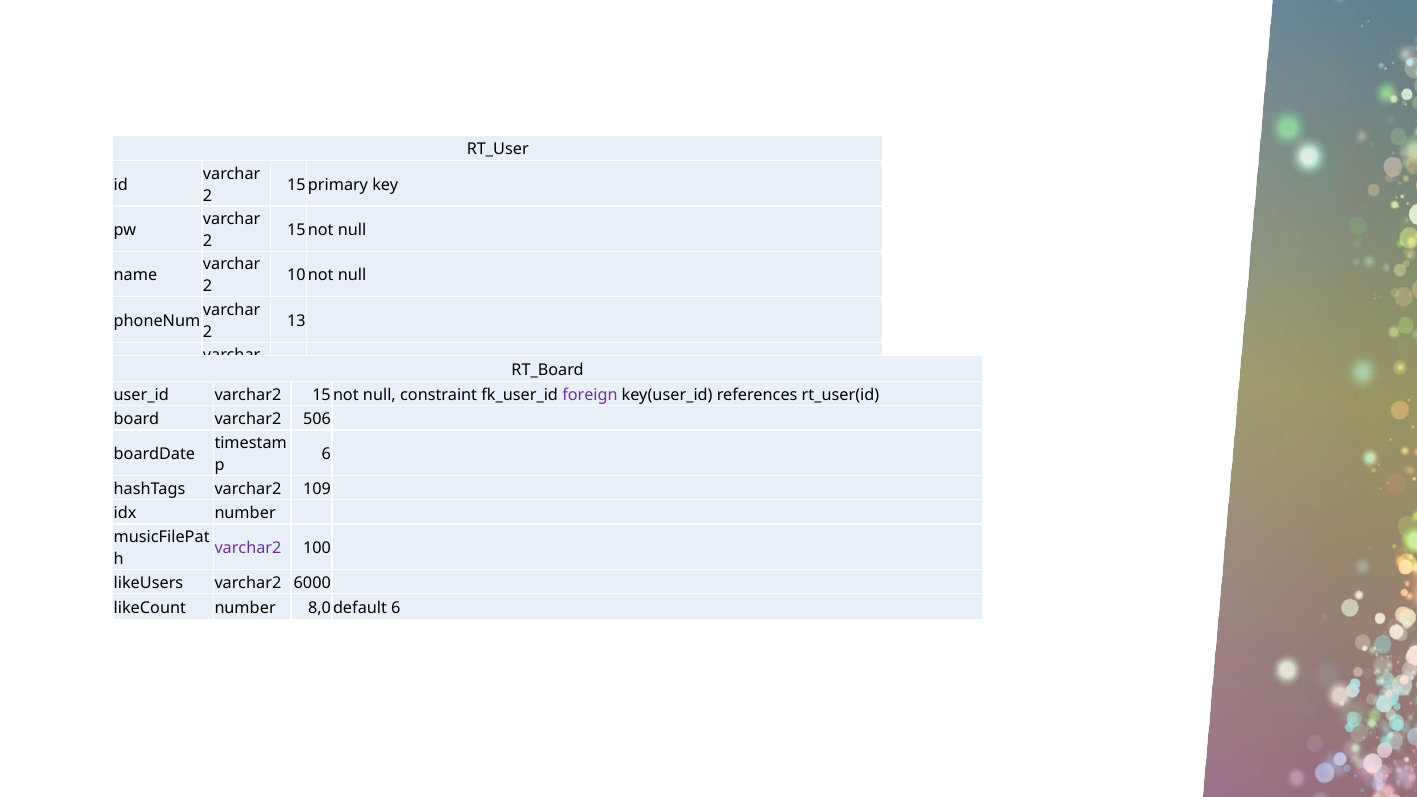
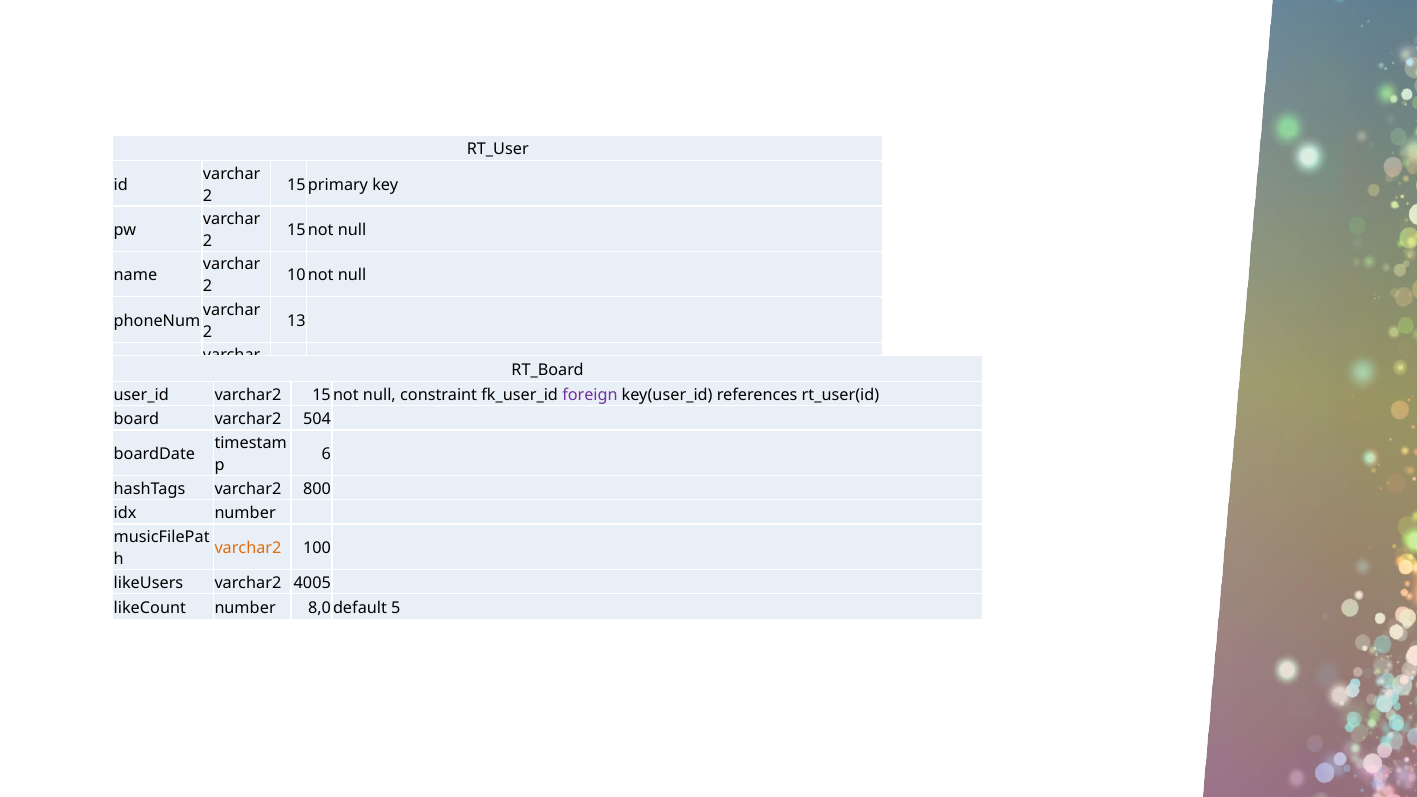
506: 506 -> 504
109: 109 -> 800
varchar2 at (248, 548) colour: purple -> orange
6000: 6000 -> 4005
6 at (396, 608): 6 -> 5
